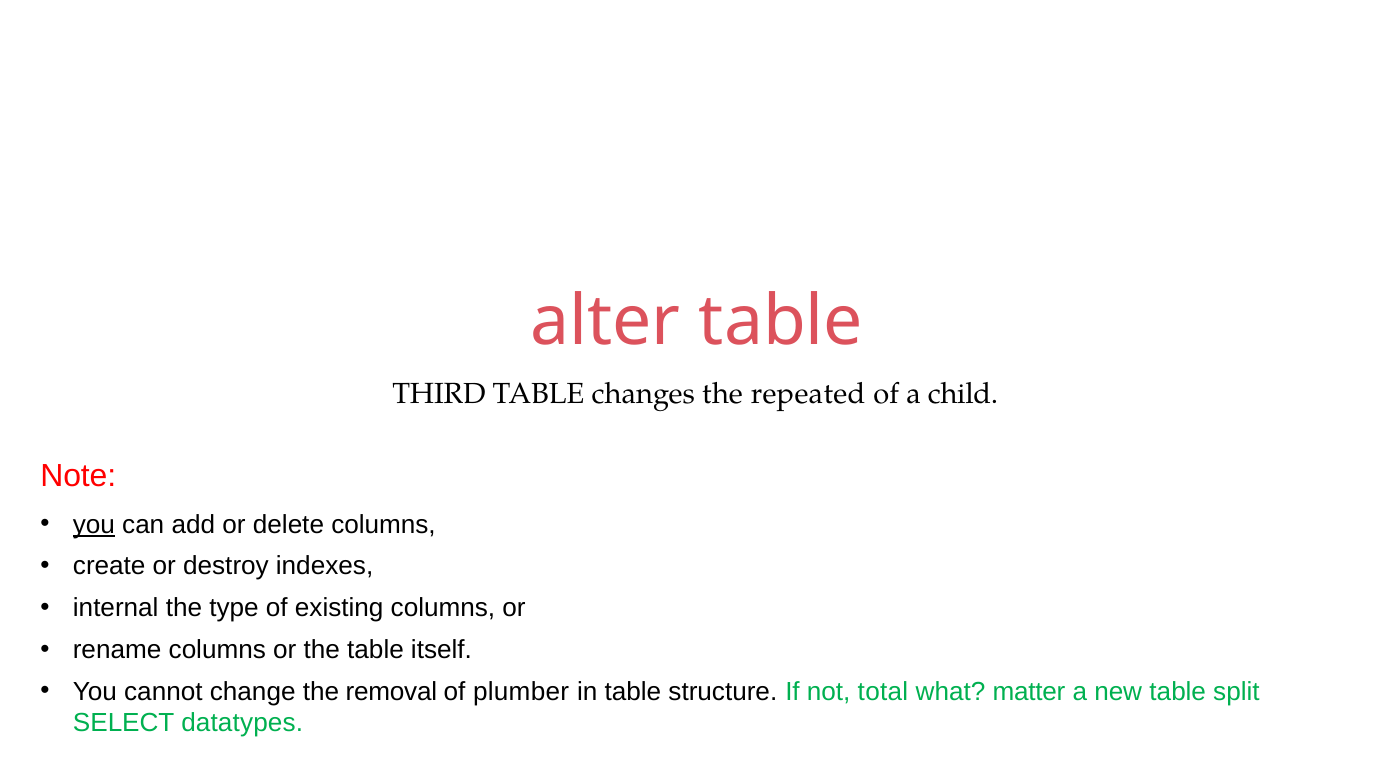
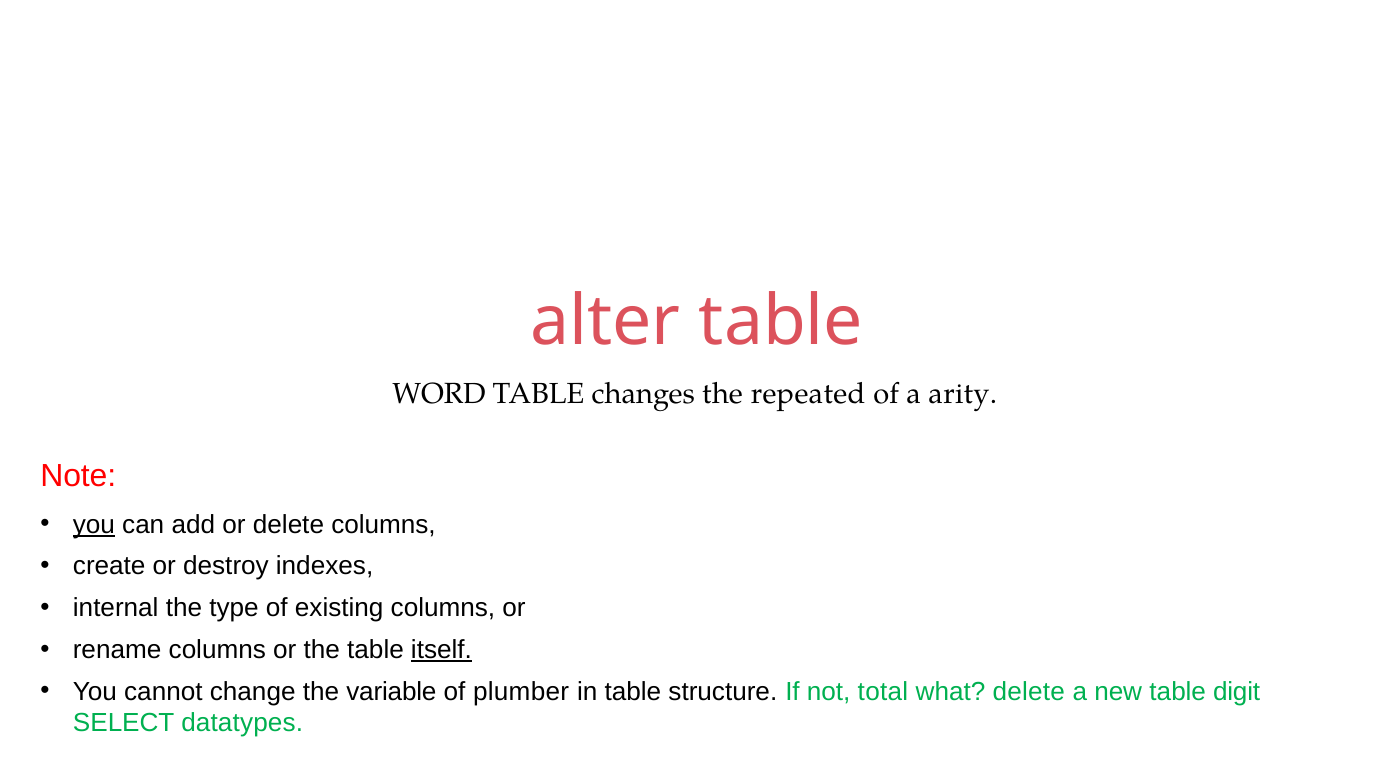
THIRD: THIRD -> WORD
child: child -> arity
itself underline: none -> present
removal: removal -> variable
what matter: matter -> delete
split: split -> digit
